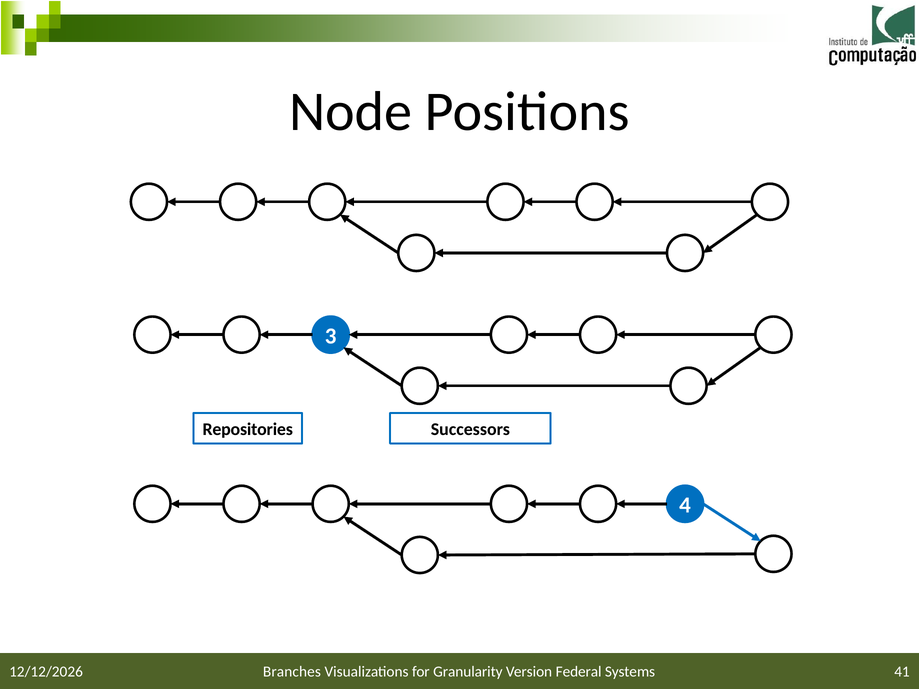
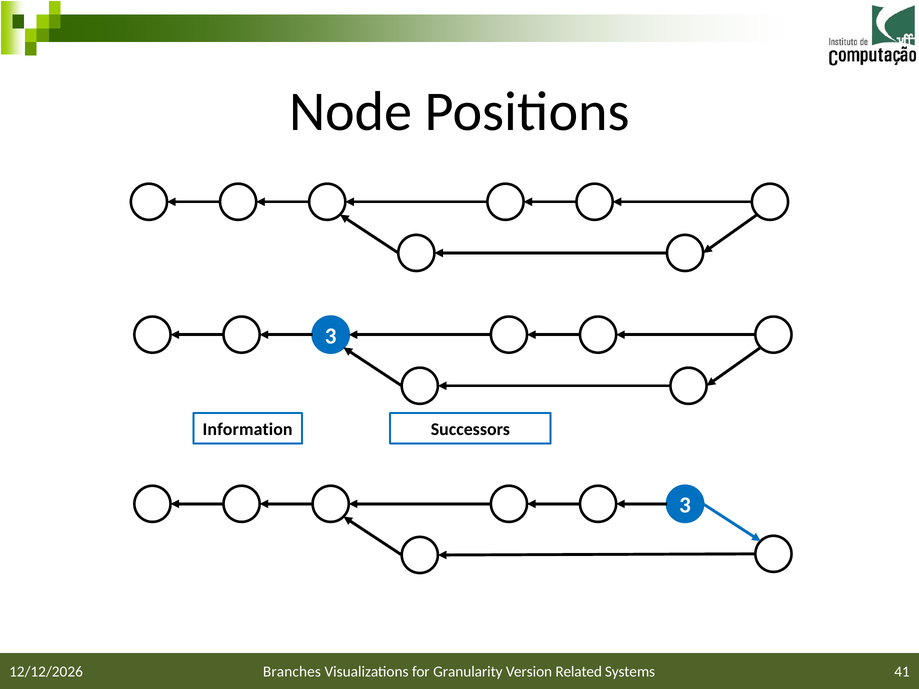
Repositories: Repositories -> Information
6 4: 4 -> 3
Federal: Federal -> Related
